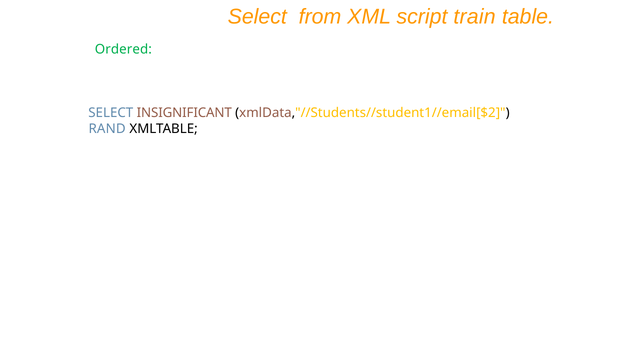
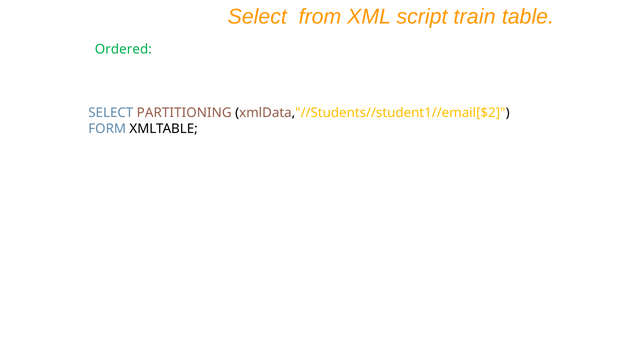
INSIGNIFICANT: INSIGNIFICANT -> PARTITIONING
RAND: RAND -> FORM
